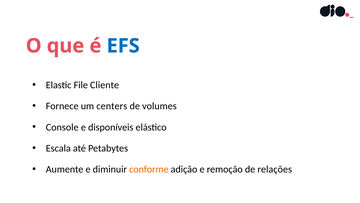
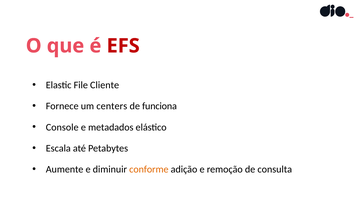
EFS colour: blue -> red
volumes: volumes -> funciona
disponíveis: disponíveis -> metadados
relações: relações -> consulta
